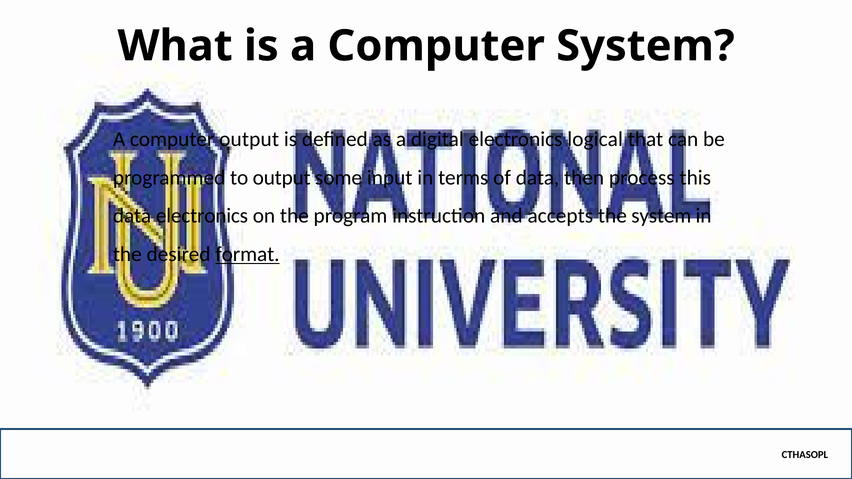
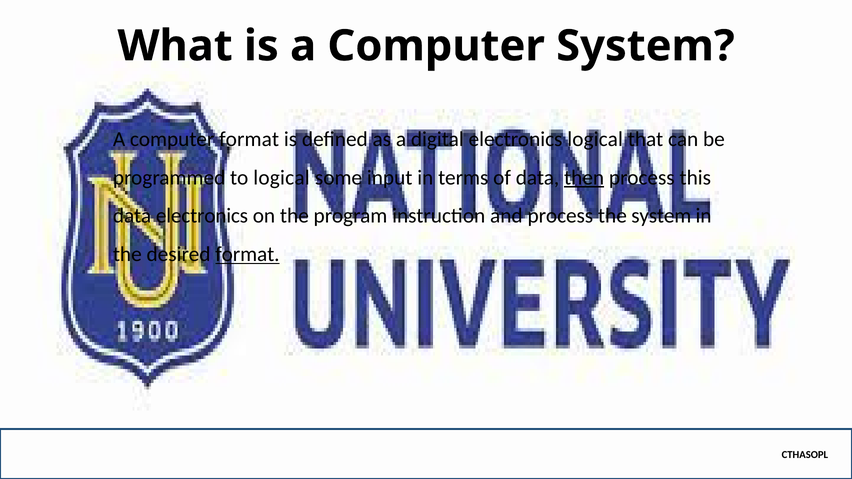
computer output: output -> format
to output: output -> logical
then underline: none -> present
and accepts: accepts -> process
